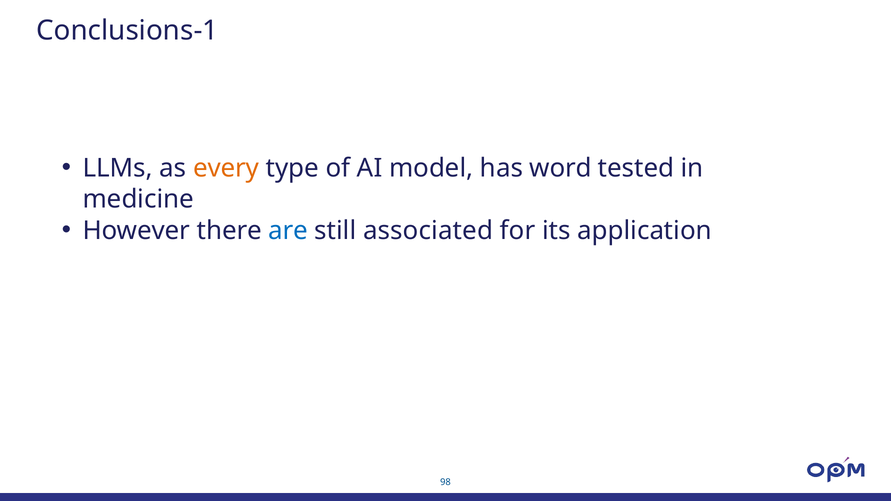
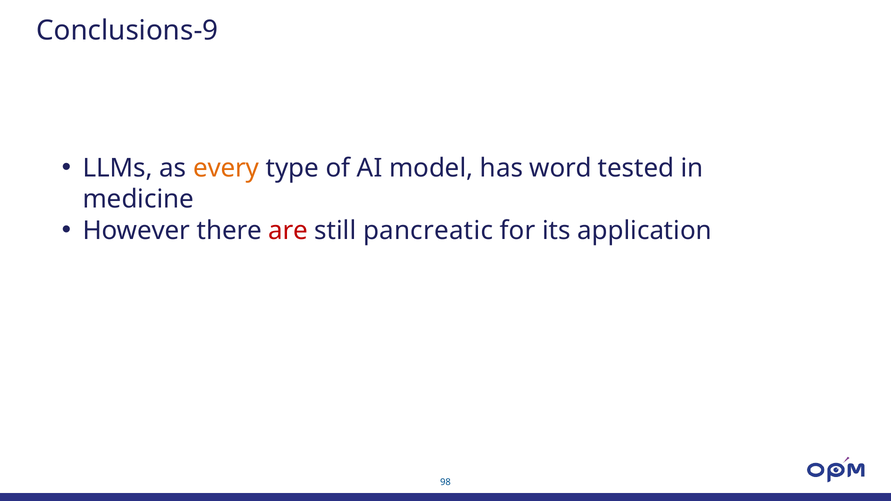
Conclusions-1: Conclusions-1 -> Conclusions-9
are colour: blue -> red
associated: associated -> pancreatic
